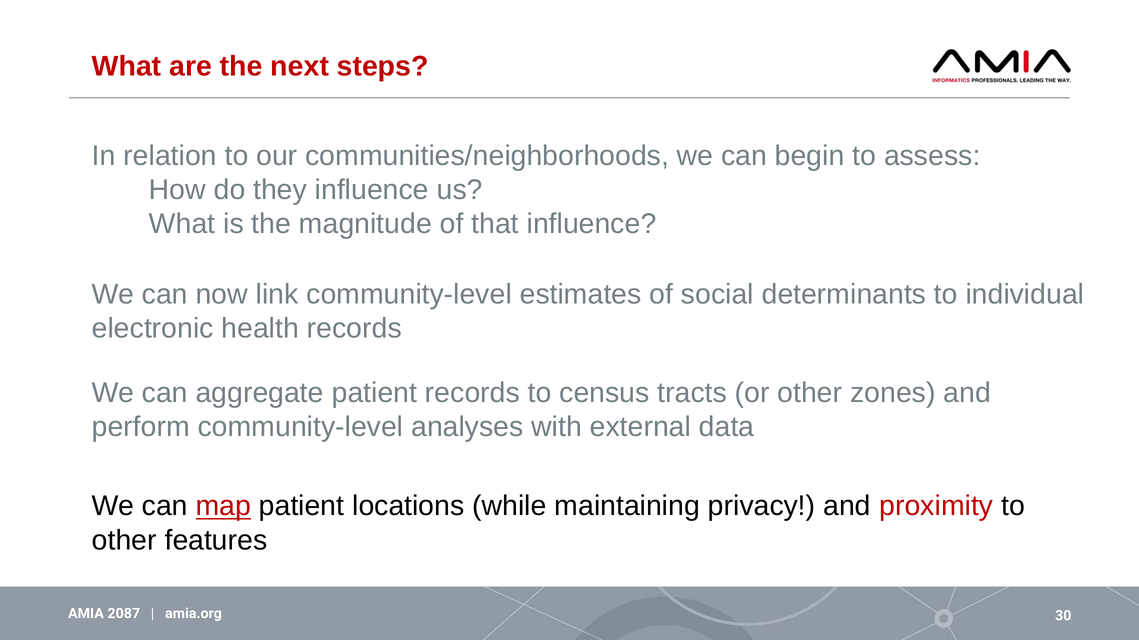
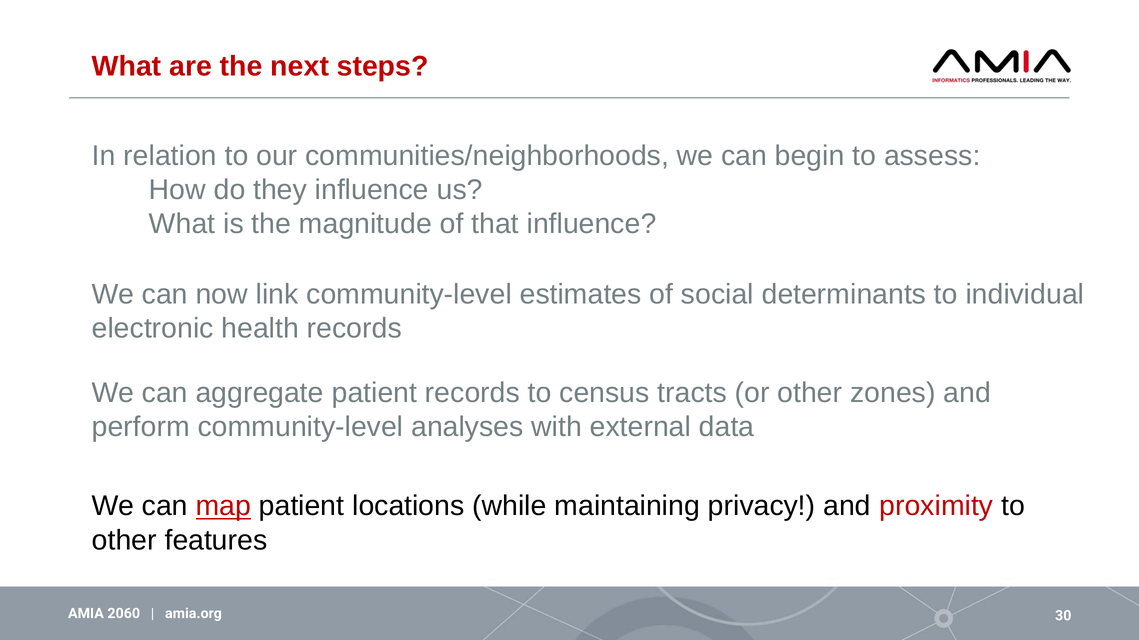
2087: 2087 -> 2060
